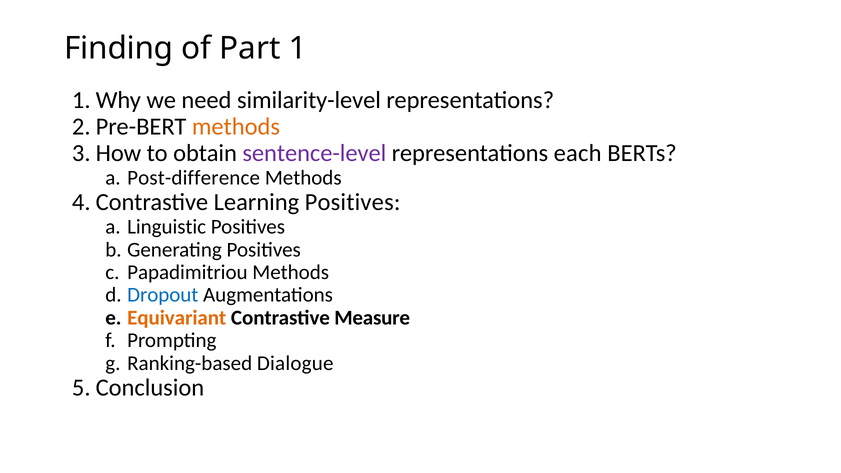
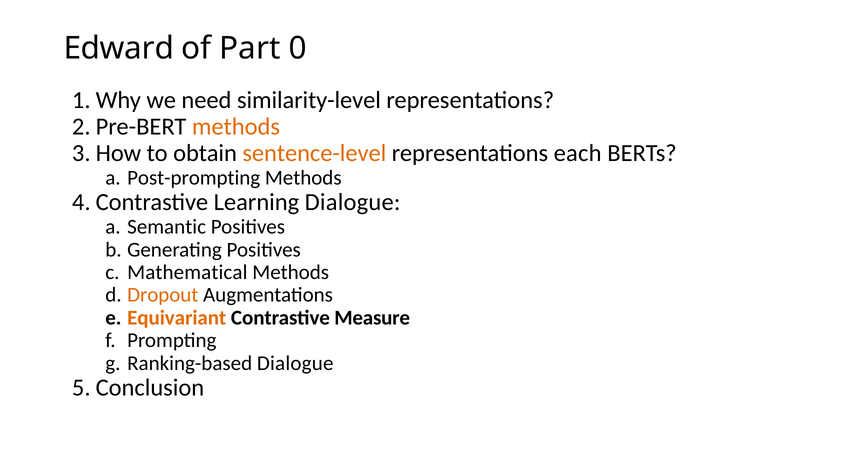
Finding: Finding -> Edward
1: 1 -> 0
sentence-level colour: purple -> orange
Post-difference: Post-difference -> Post-prompting
Learning Positives: Positives -> Dialogue
Linguistic: Linguistic -> Semantic
Papadimitriou: Papadimitriou -> Mathematical
Dropout colour: blue -> orange
